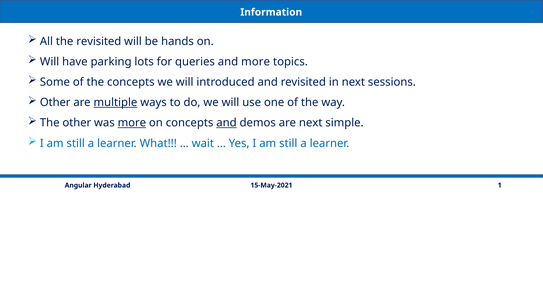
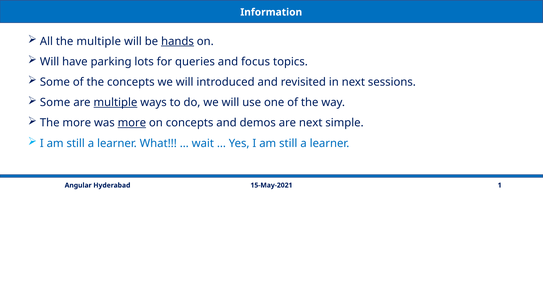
the revisited: revisited -> multiple
hands underline: none -> present
and more: more -> focus
Other at (55, 102): Other -> Some
The other: other -> more
and at (226, 123) underline: present -> none
